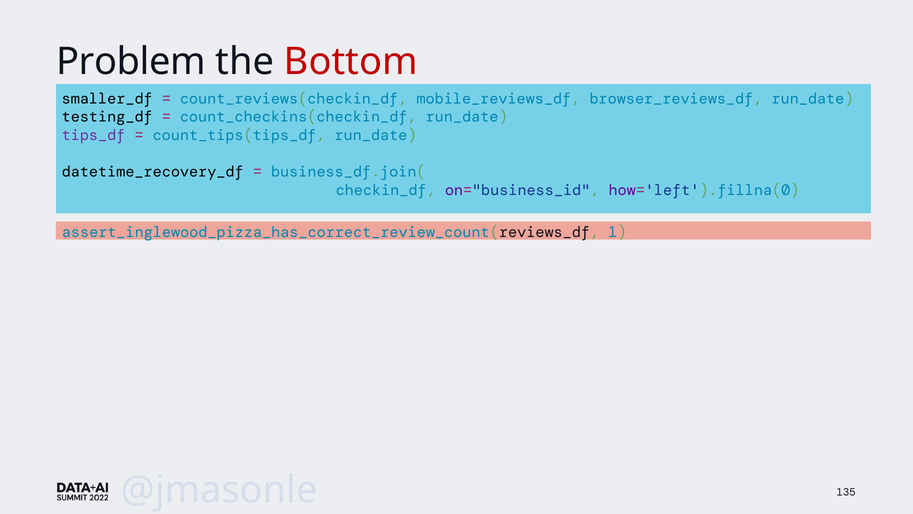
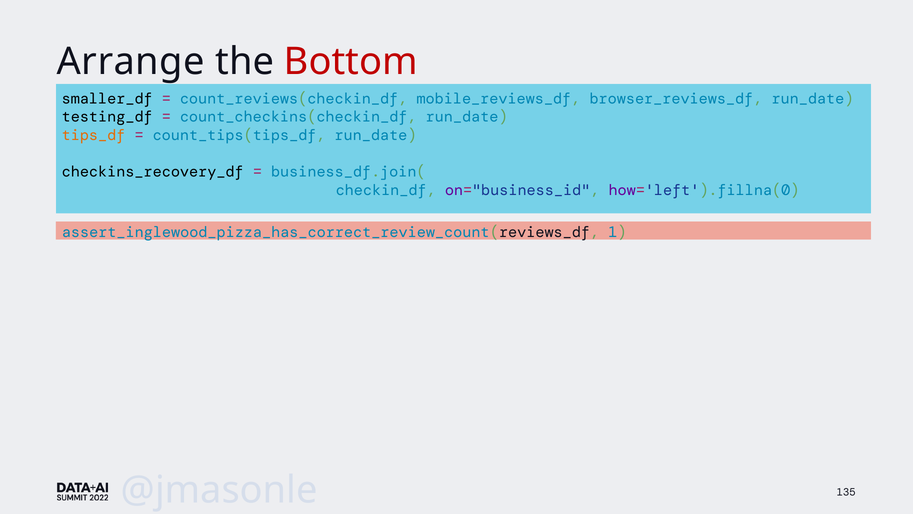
Problem: Problem -> Arrange
tips_df colour: purple -> orange
datetime_recovery_df: datetime_recovery_df -> checkins_recovery_df
